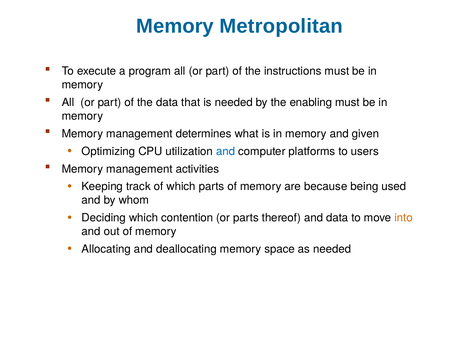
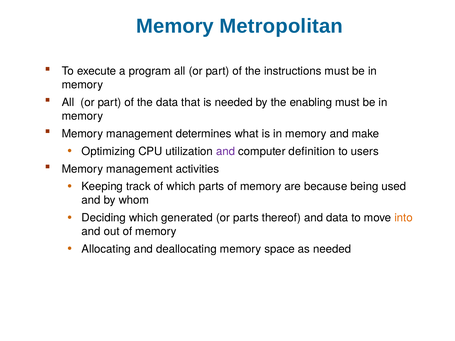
given: given -> make
and at (226, 151) colour: blue -> purple
platforms: platforms -> definition
contention: contention -> generated
